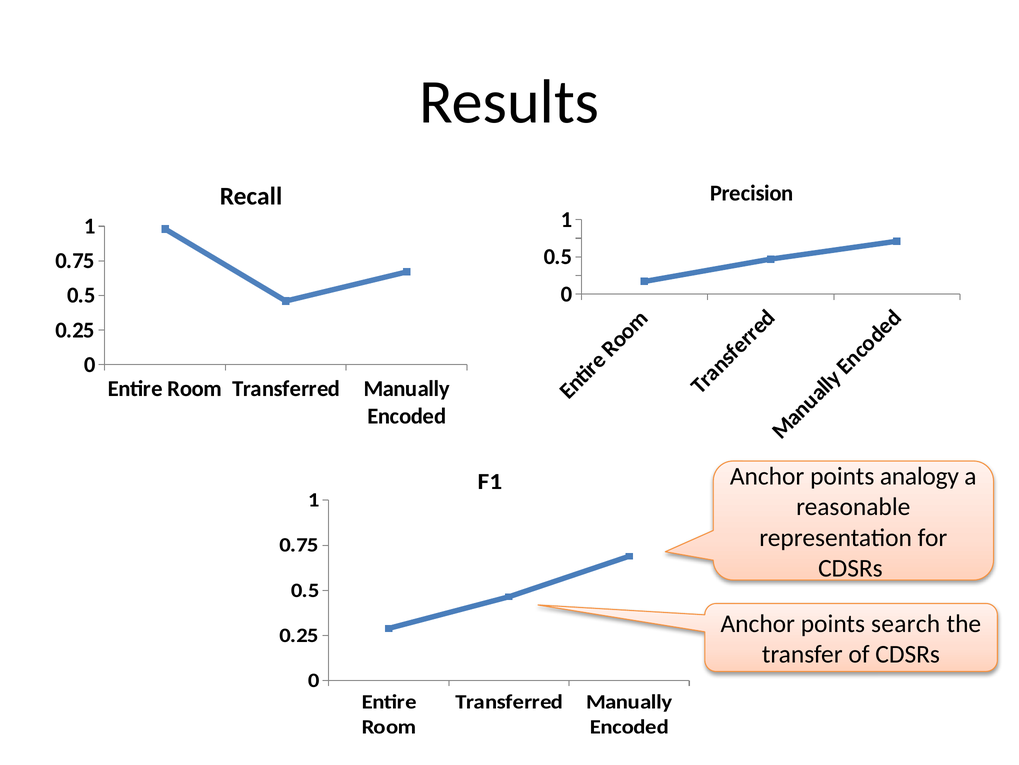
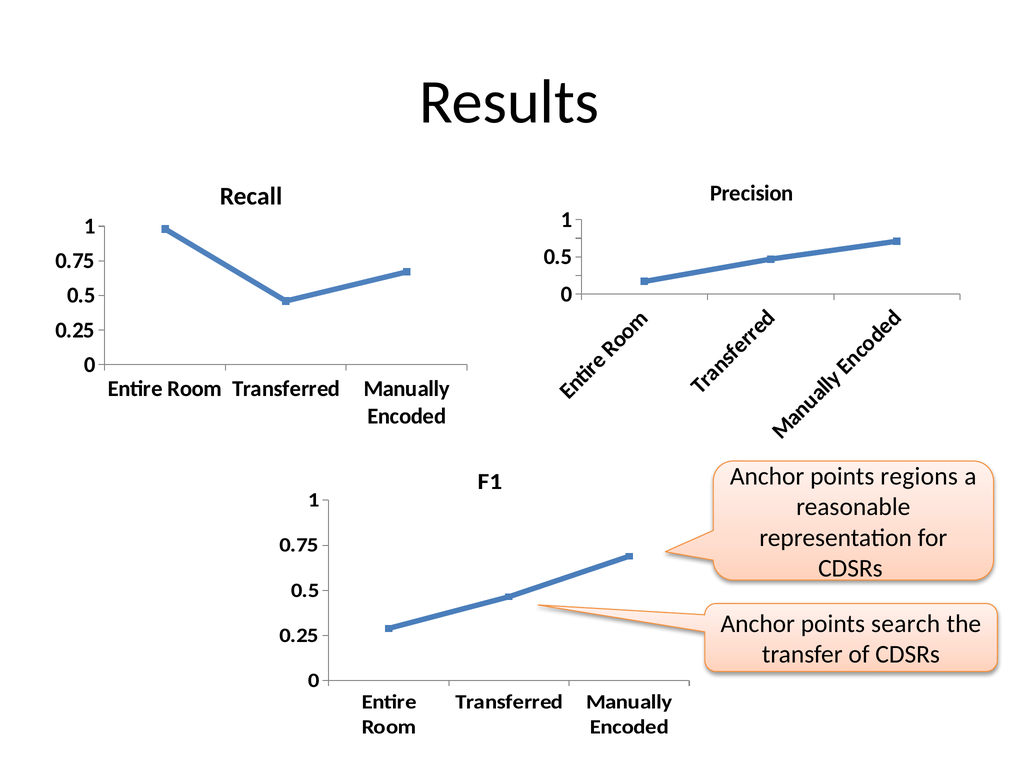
analogy: analogy -> regions
